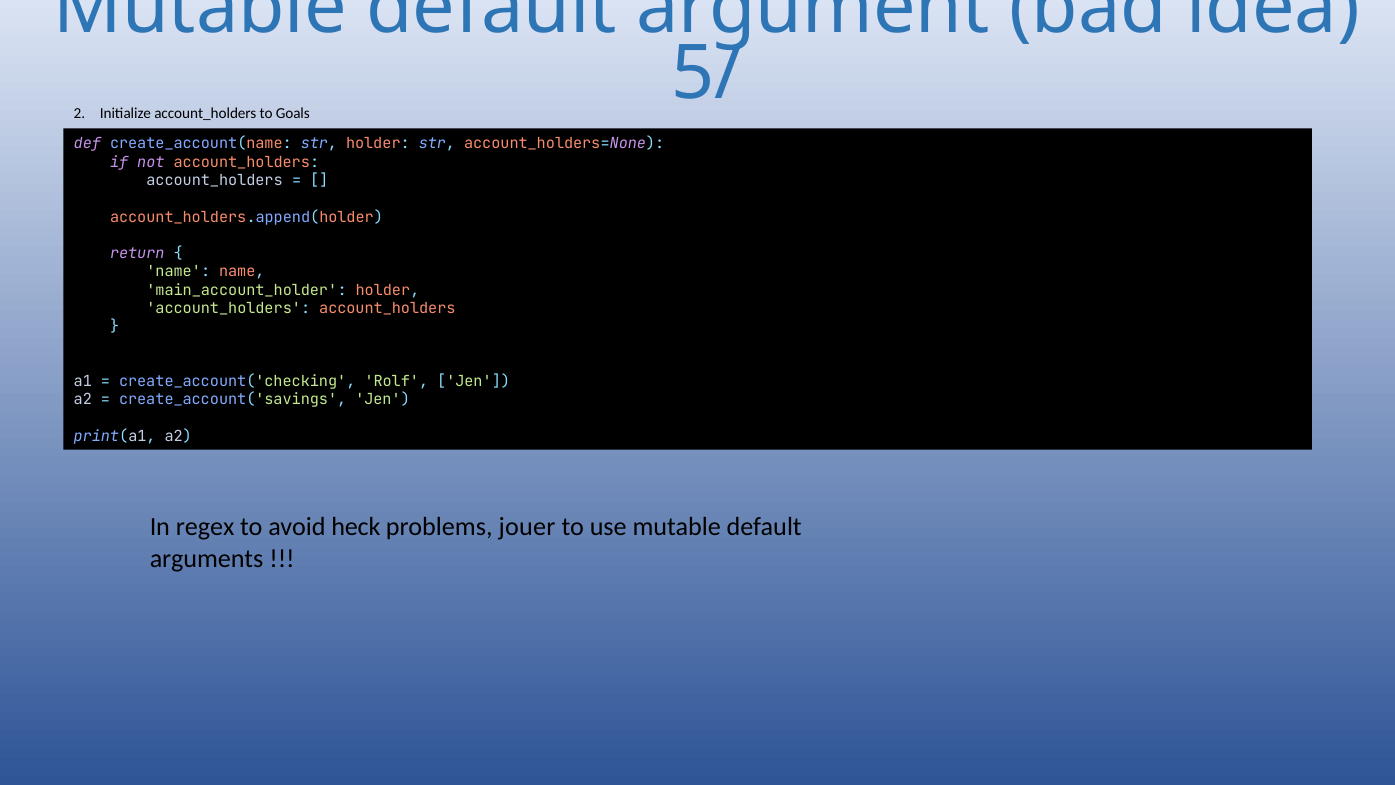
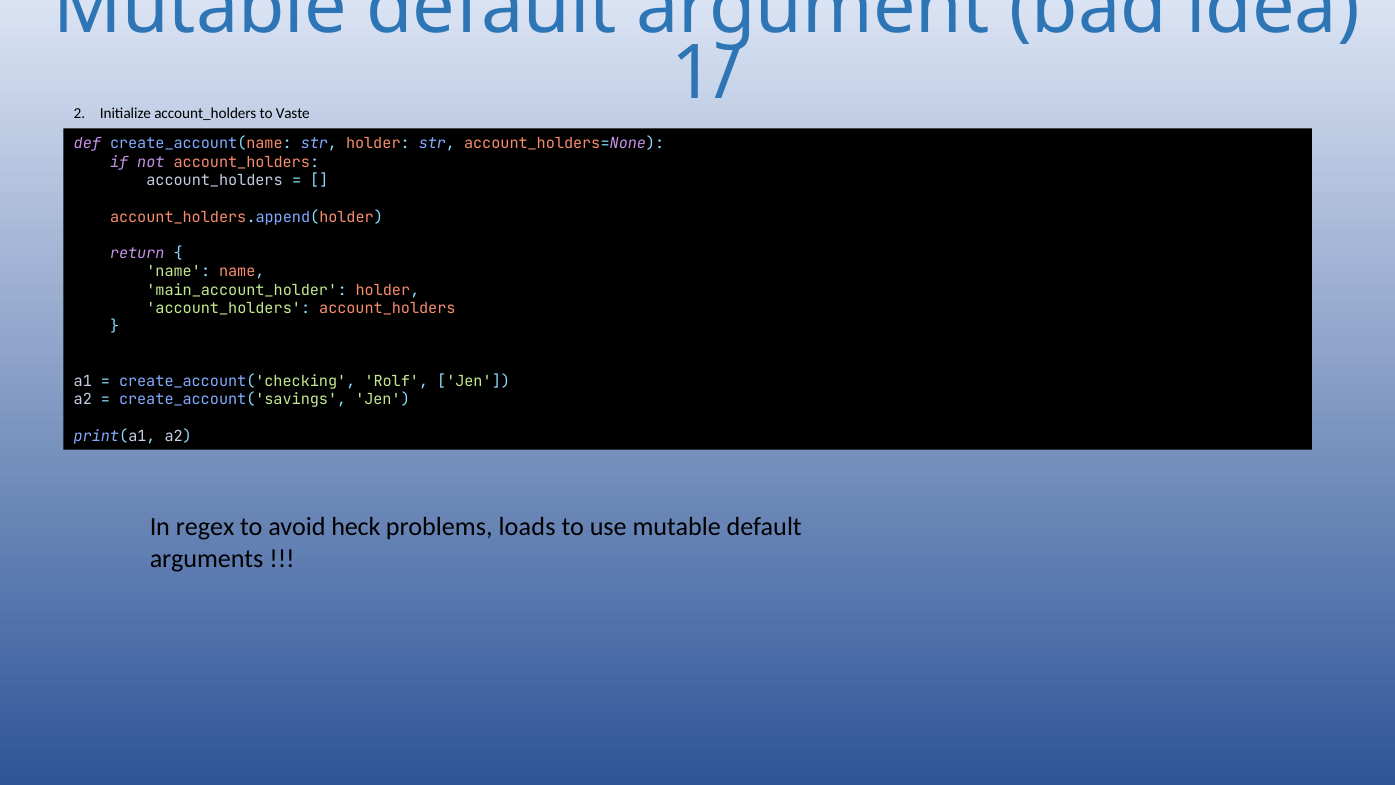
5/: 5/ -> 1/
Goals: Goals -> Vaste
jouer: jouer -> loads
